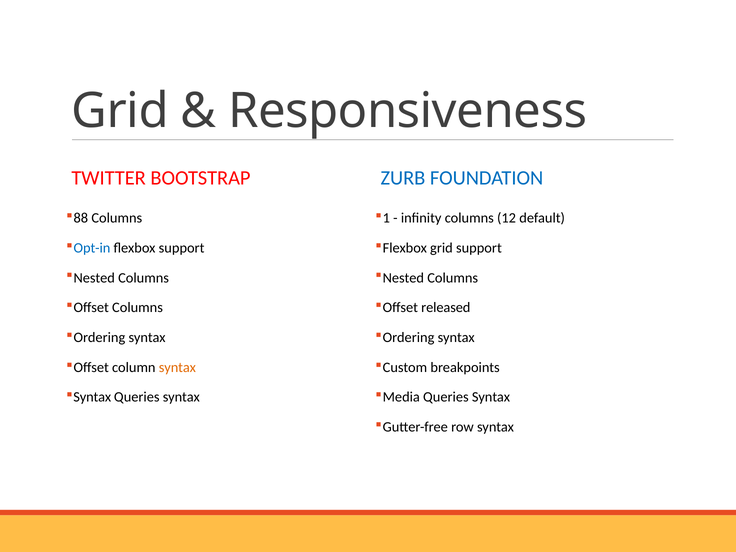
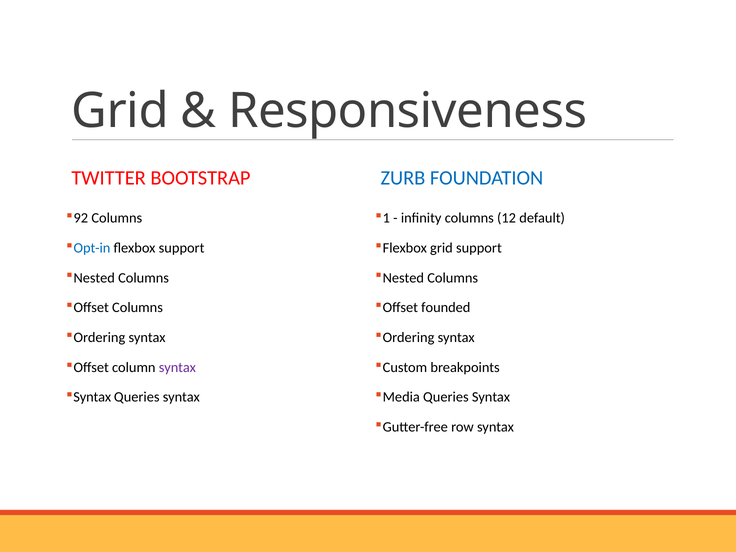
88: 88 -> 92
released: released -> founded
syntax at (177, 367) colour: orange -> purple
